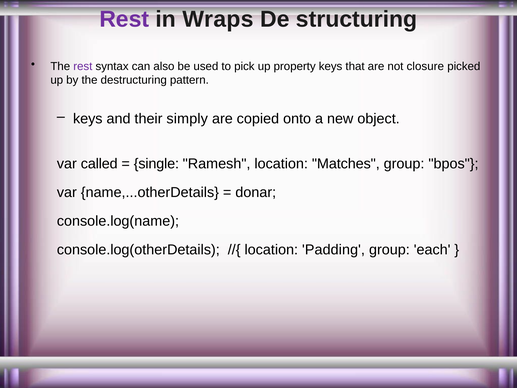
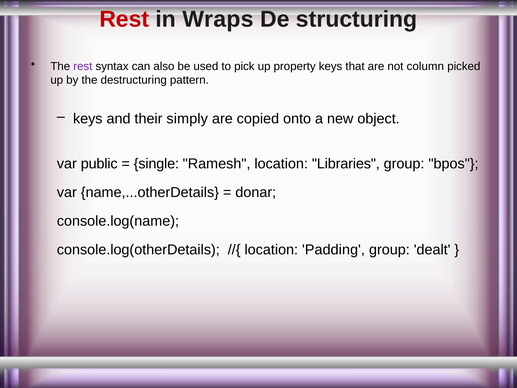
Rest at (124, 19) colour: purple -> red
closure: closure -> column
called: called -> public
Matches: Matches -> Libraries
each: each -> dealt
